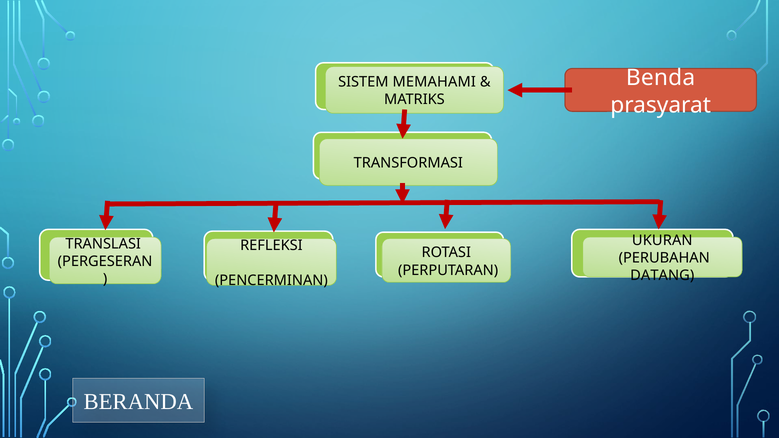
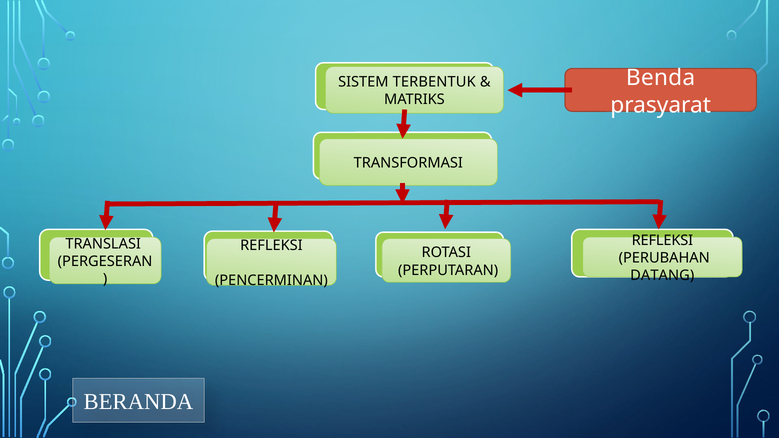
MEMAHAMI: MEMAHAMI -> TERBENTUK
UKURAN at (662, 241): UKURAN -> REFLEKSI
